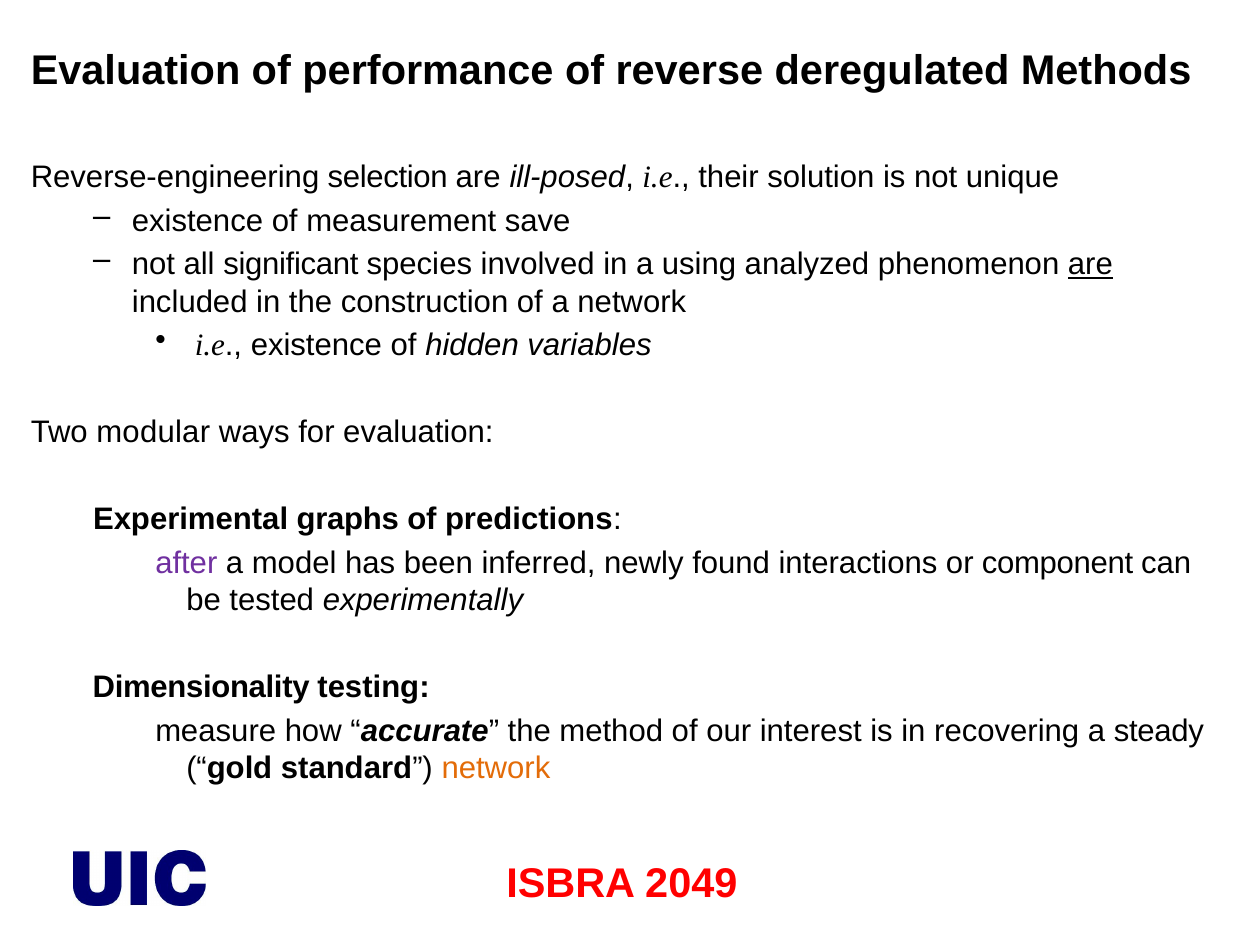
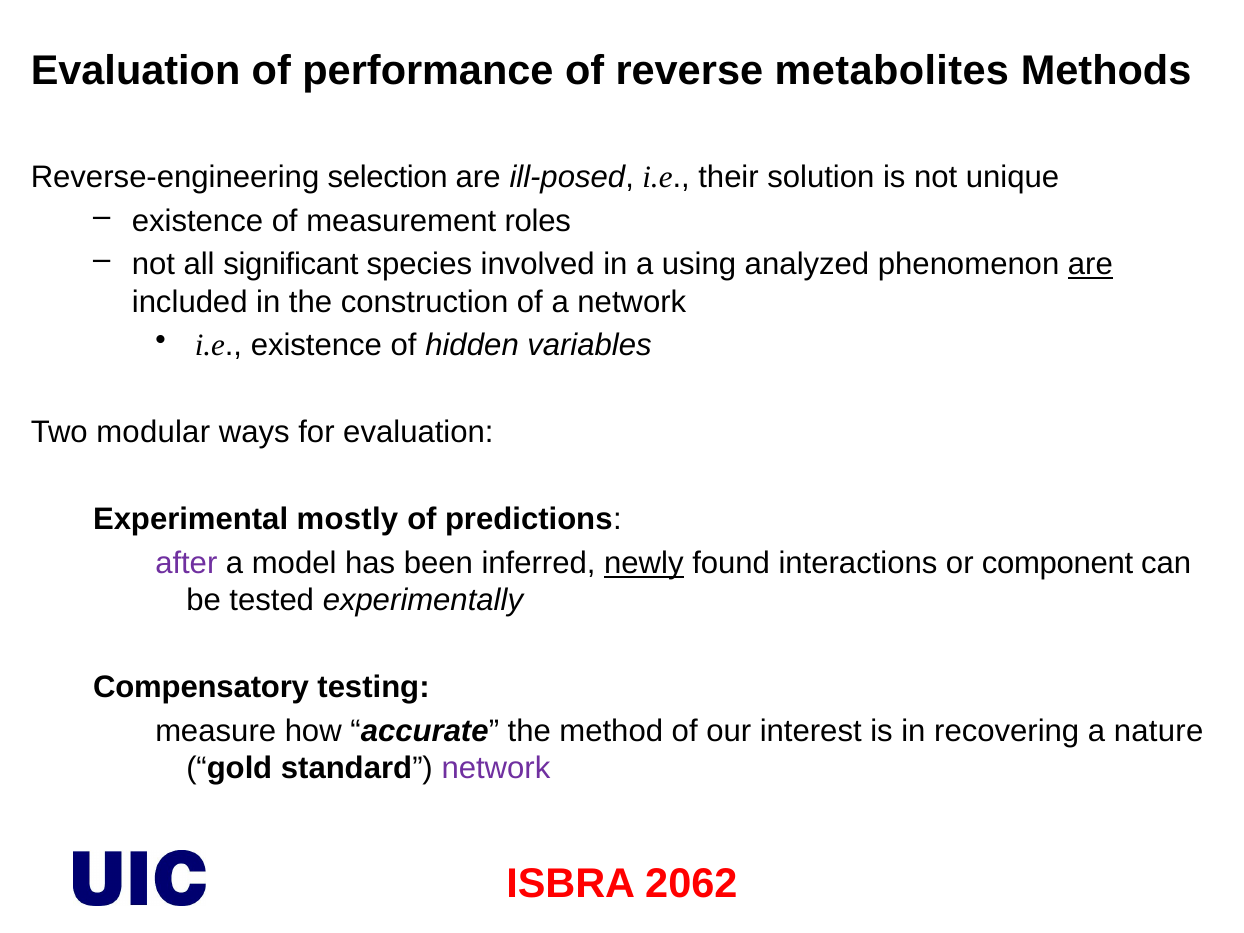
deregulated: deregulated -> metabolites
save: save -> roles
graphs: graphs -> mostly
newly underline: none -> present
Dimensionality: Dimensionality -> Compensatory
steady: steady -> nature
network at (496, 768) colour: orange -> purple
2049: 2049 -> 2062
